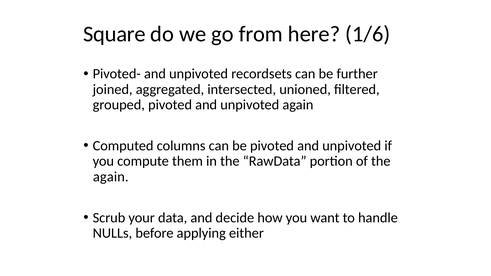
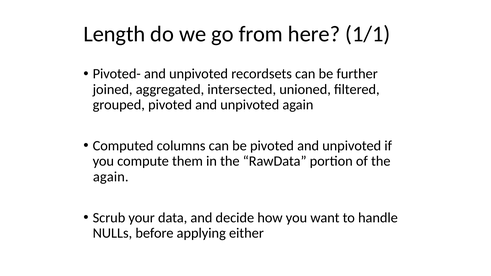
Square: Square -> Length
1/6: 1/6 -> 1/1
